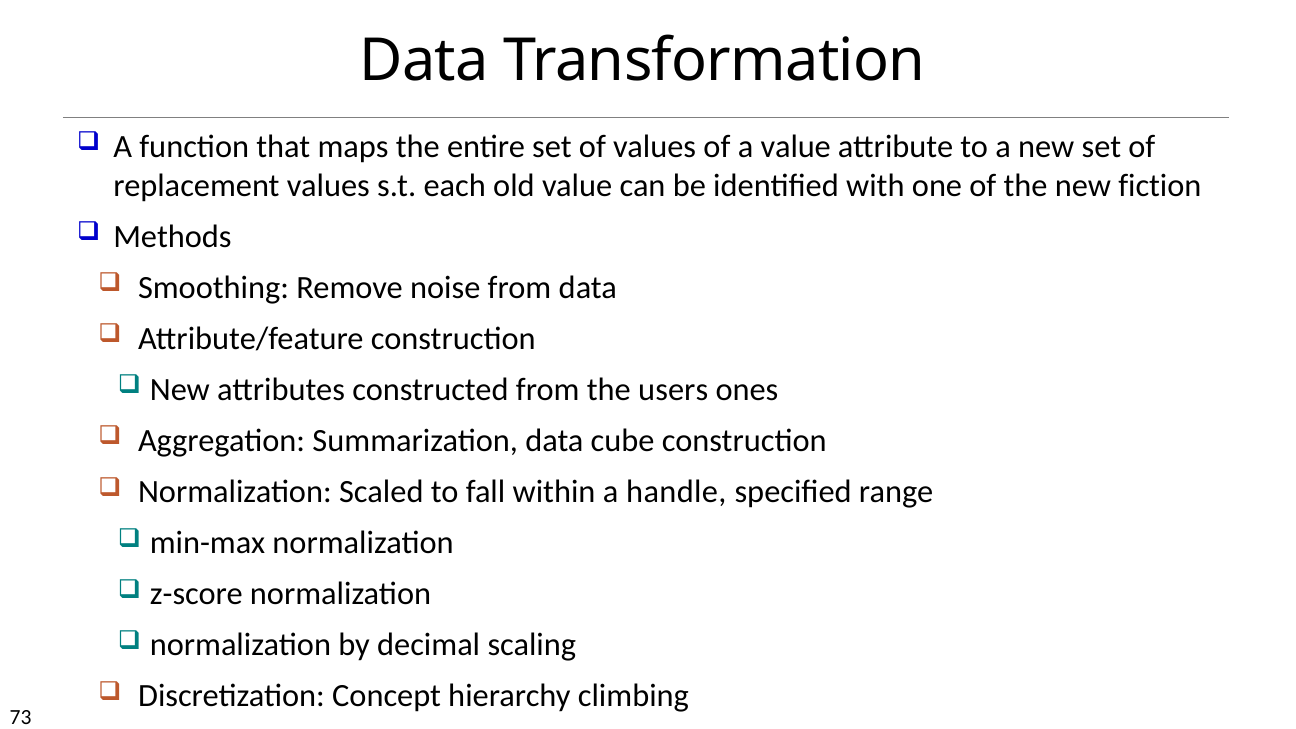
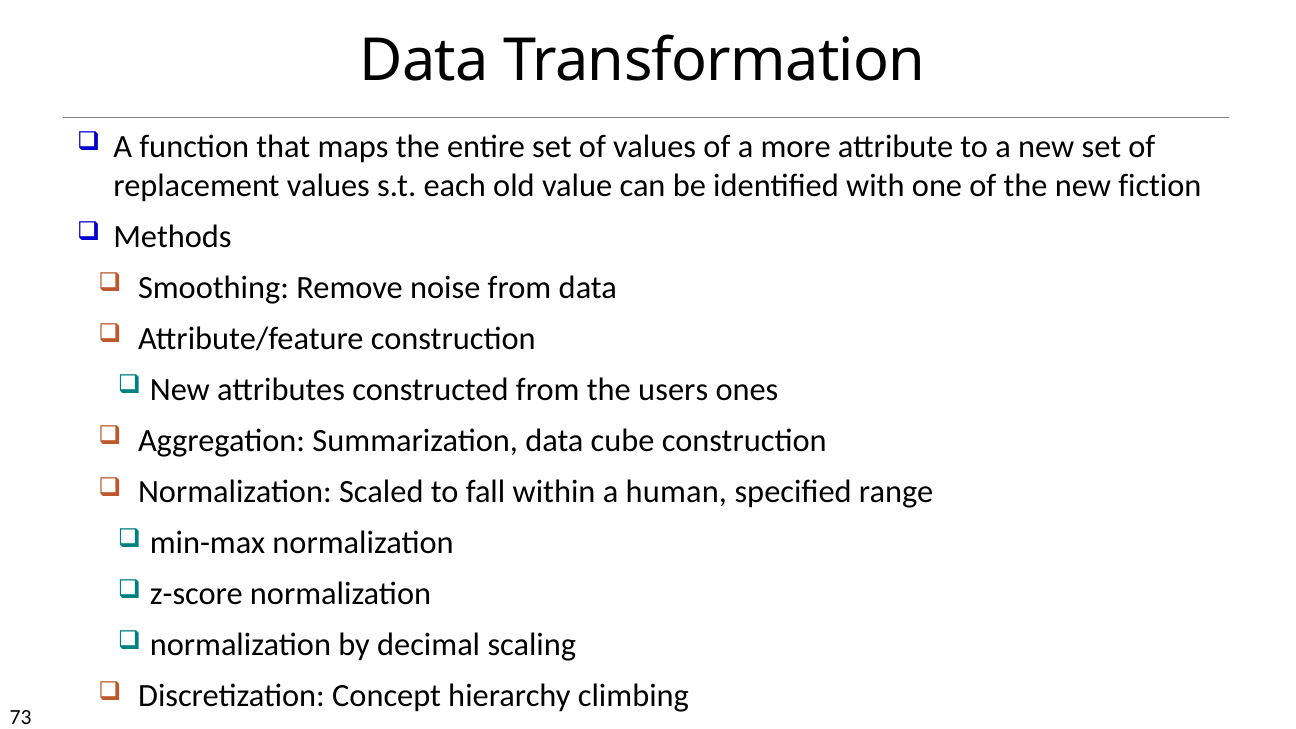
a value: value -> more
handle: handle -> human
